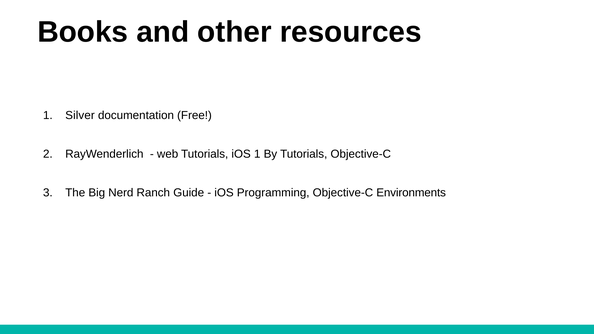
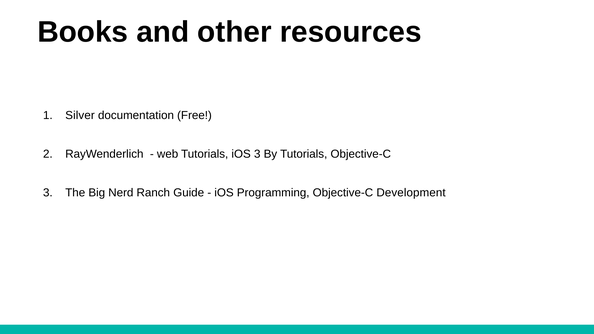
iOS 1: 1 -> 3
Environments: Environments -> Development
